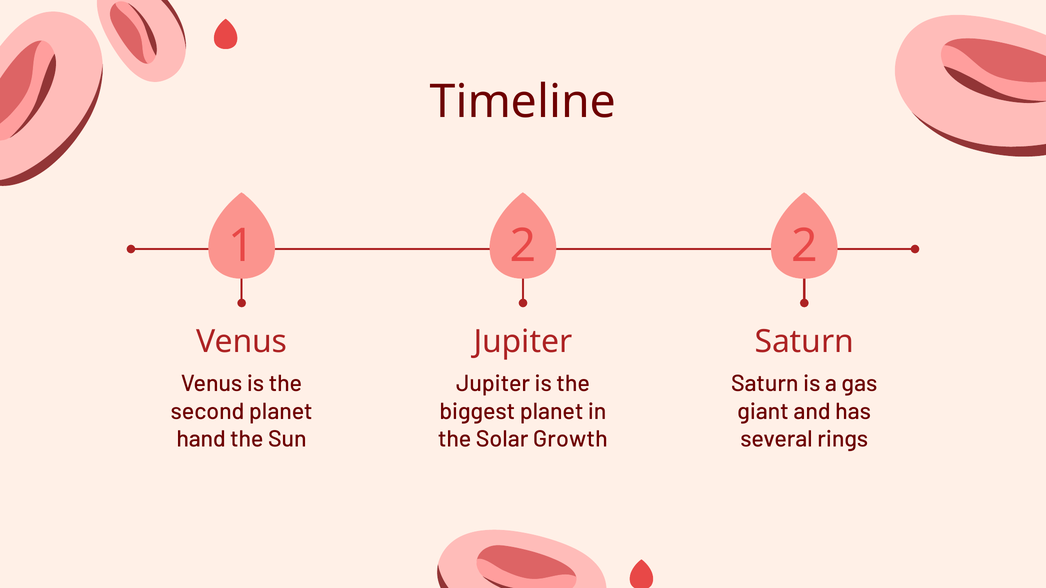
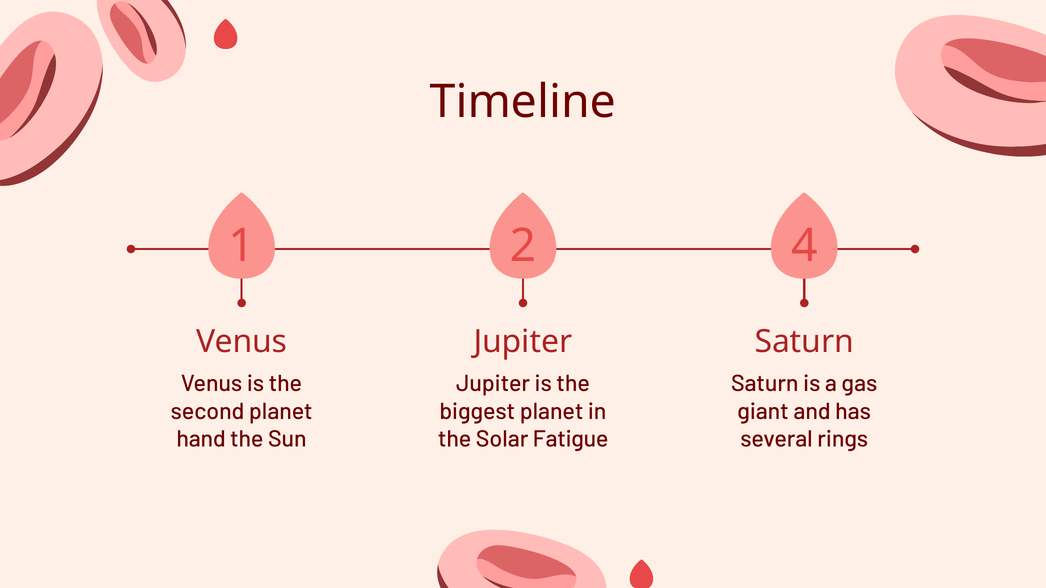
2 2: 2 -> 4
Growth: Growth -> Fatigue
